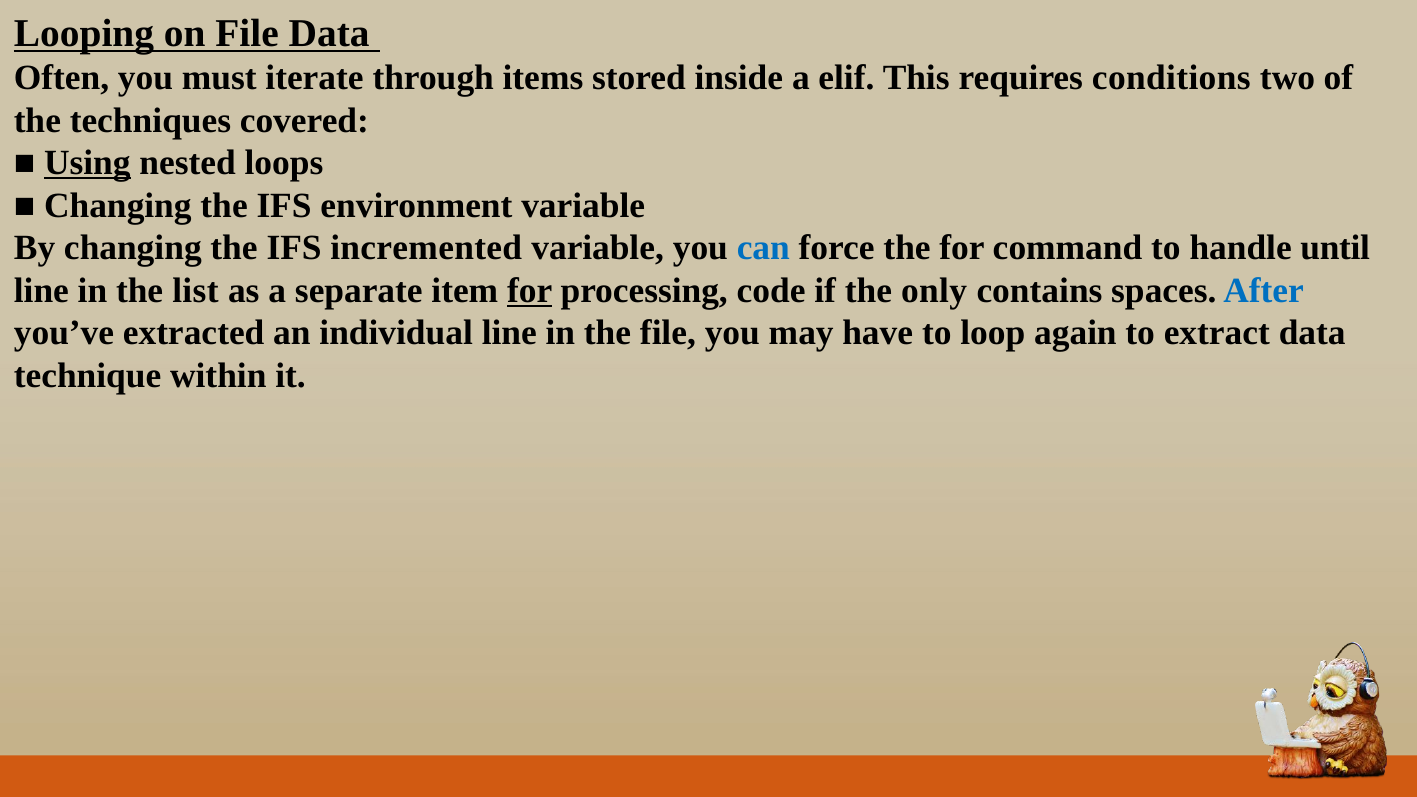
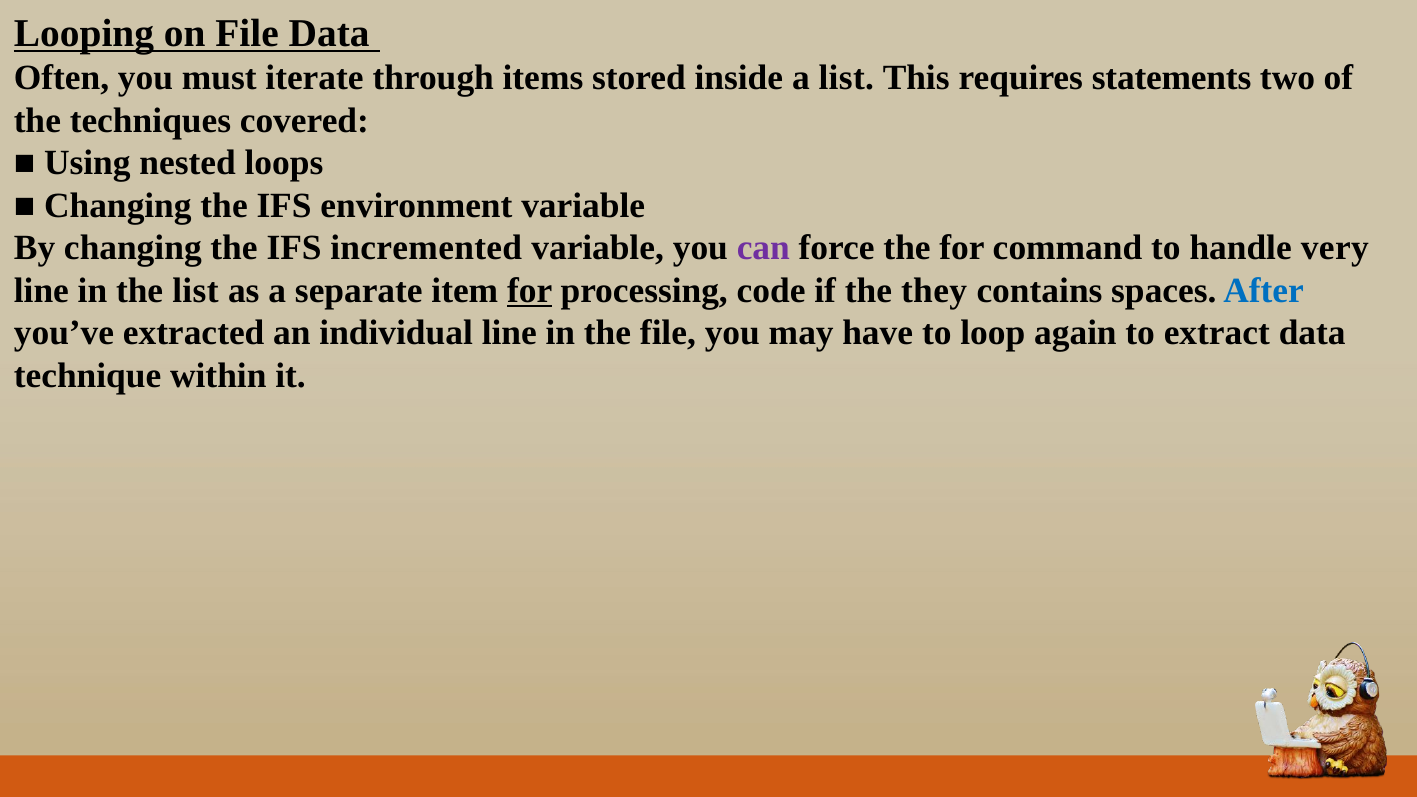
a elif: elif -> list
conditions: conditions -> statements
Using underline: present -> none
can colour: blue -> purple
until: until -> very
only: only -> they
